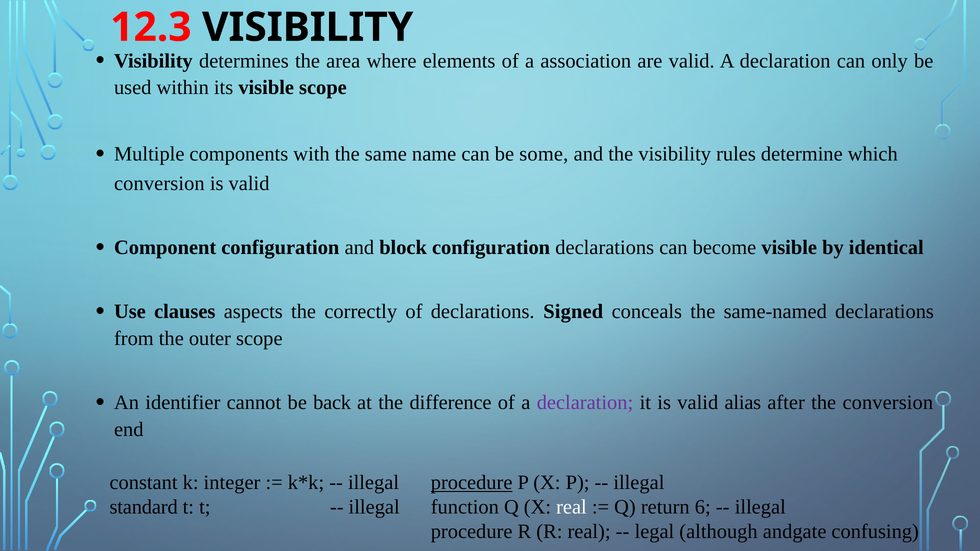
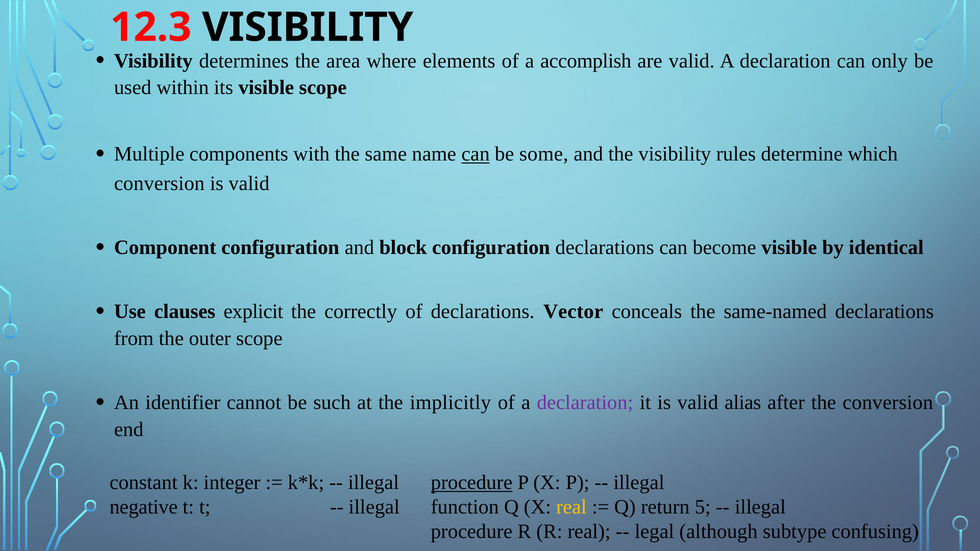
association: association -> accomplish
can at (476, 154) underline: none -> present
aspects: aspects -> explicit
Signed: Signed -> Vector
back: back -> such
difference: difference -> implicitly
standard: standard -> negative
real at (571, 507) colour: white -> yellow
6: 6 -> 5
andgate: andgate -> subtype
